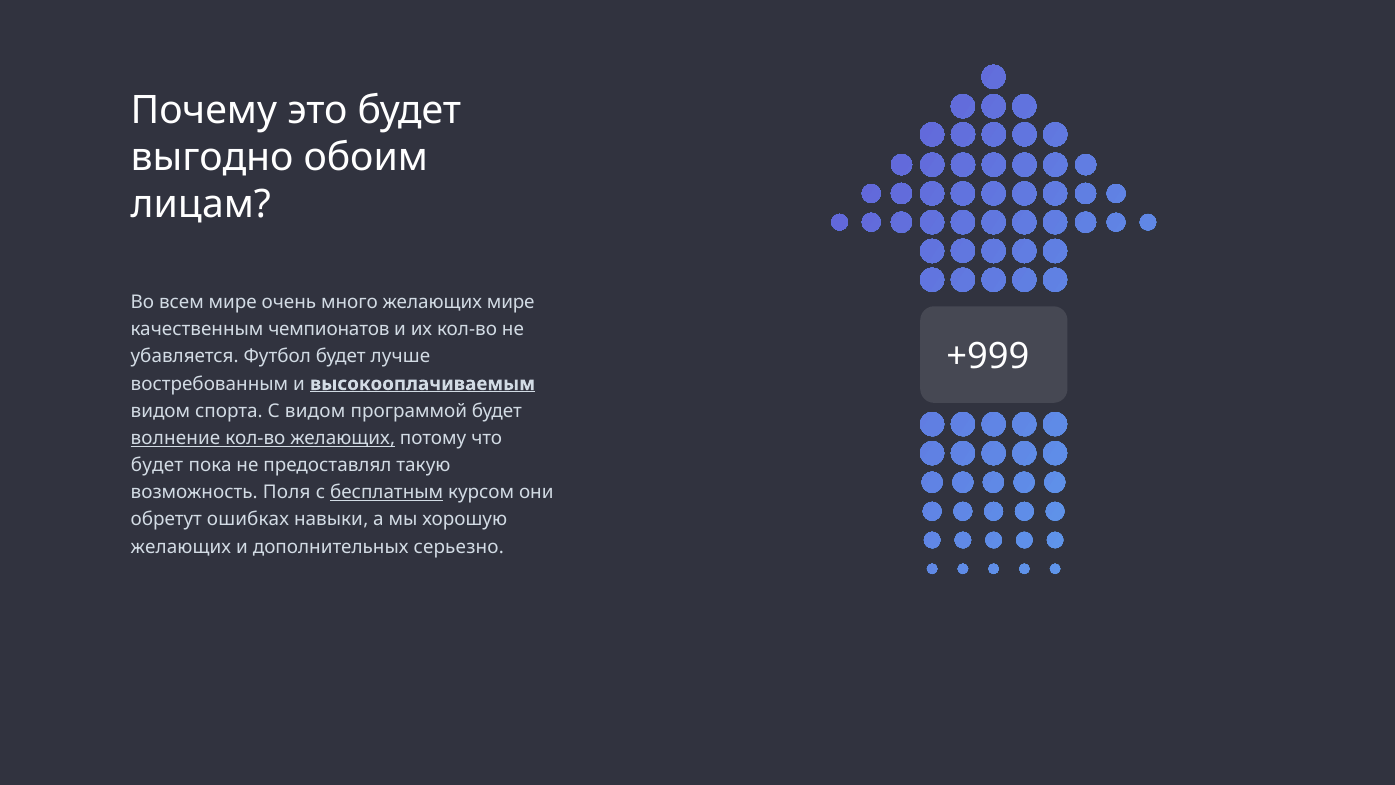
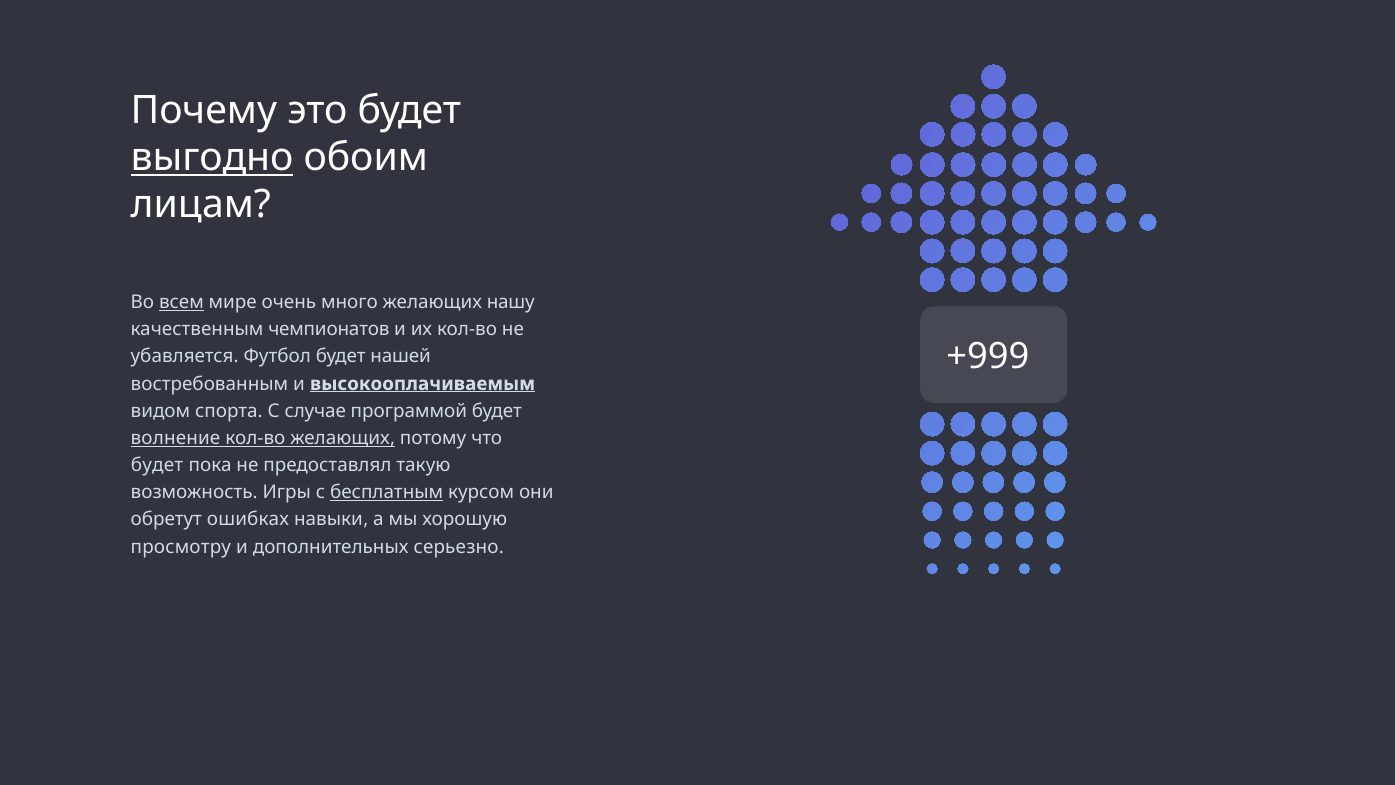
выгодно underline: none -> present
всем underline: none -> present
желающих мире: мире -> нашу
лучше: лучше -> нашей
С видом: видом -> случае
Поля: Поля -> Игры
желающих at (181, 547): желающих -> просмотру
